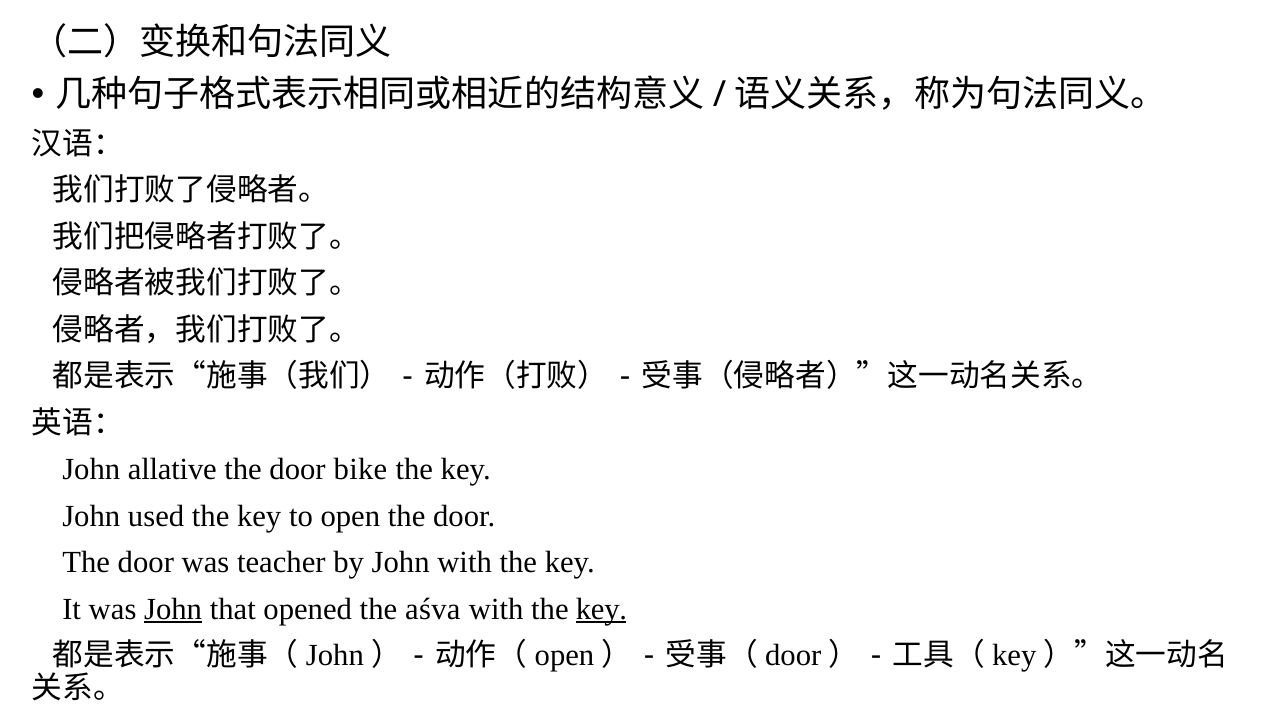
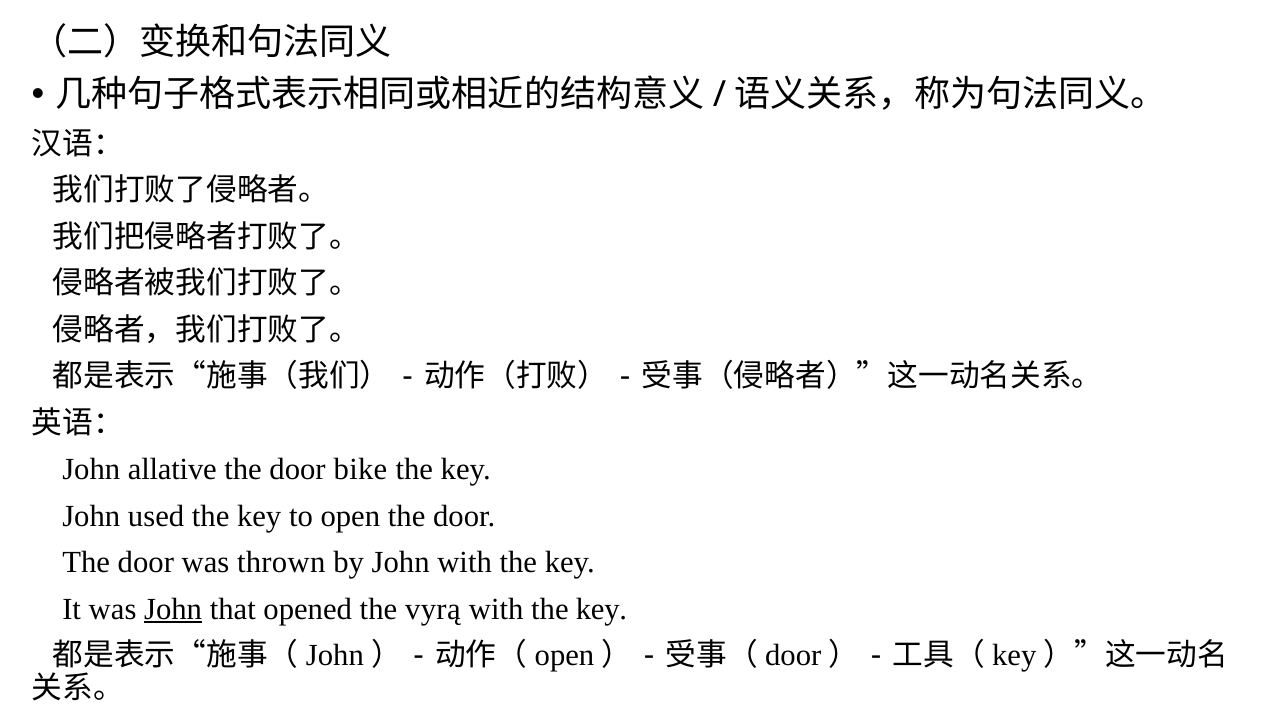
teacher: teacher -> thrown
aśva: aśva -> vyrą
key at (601, 609) underline: present -> none
